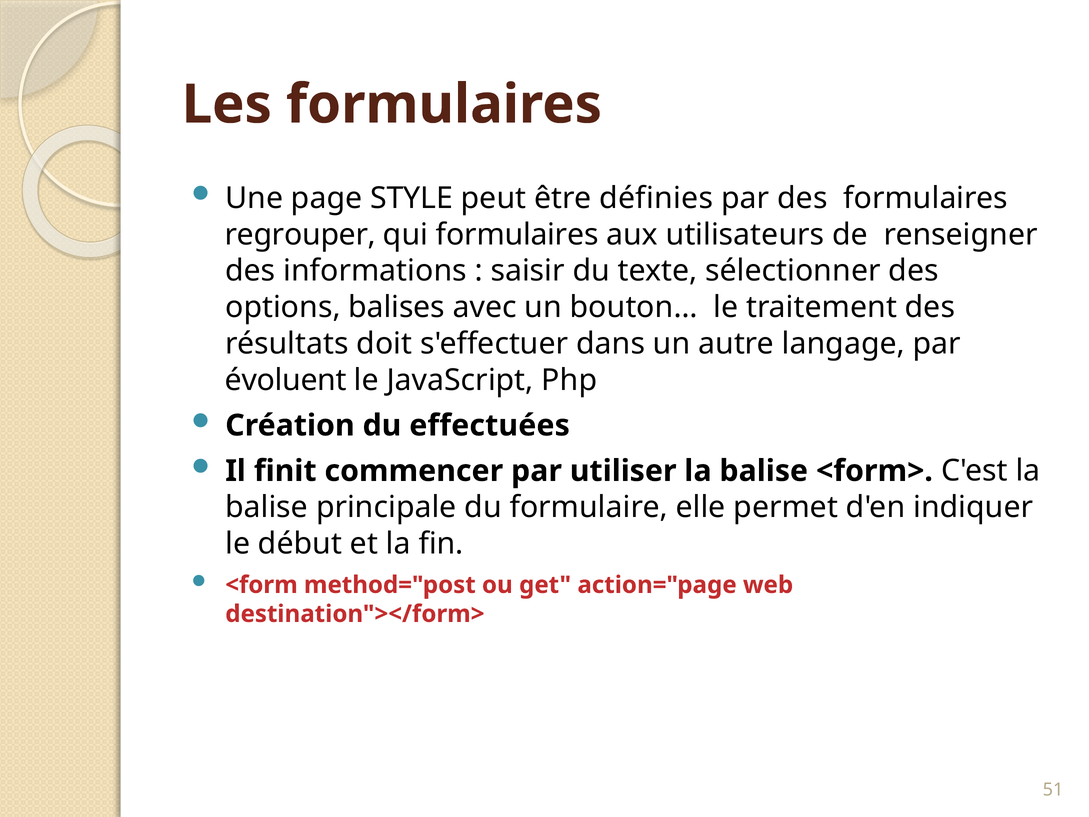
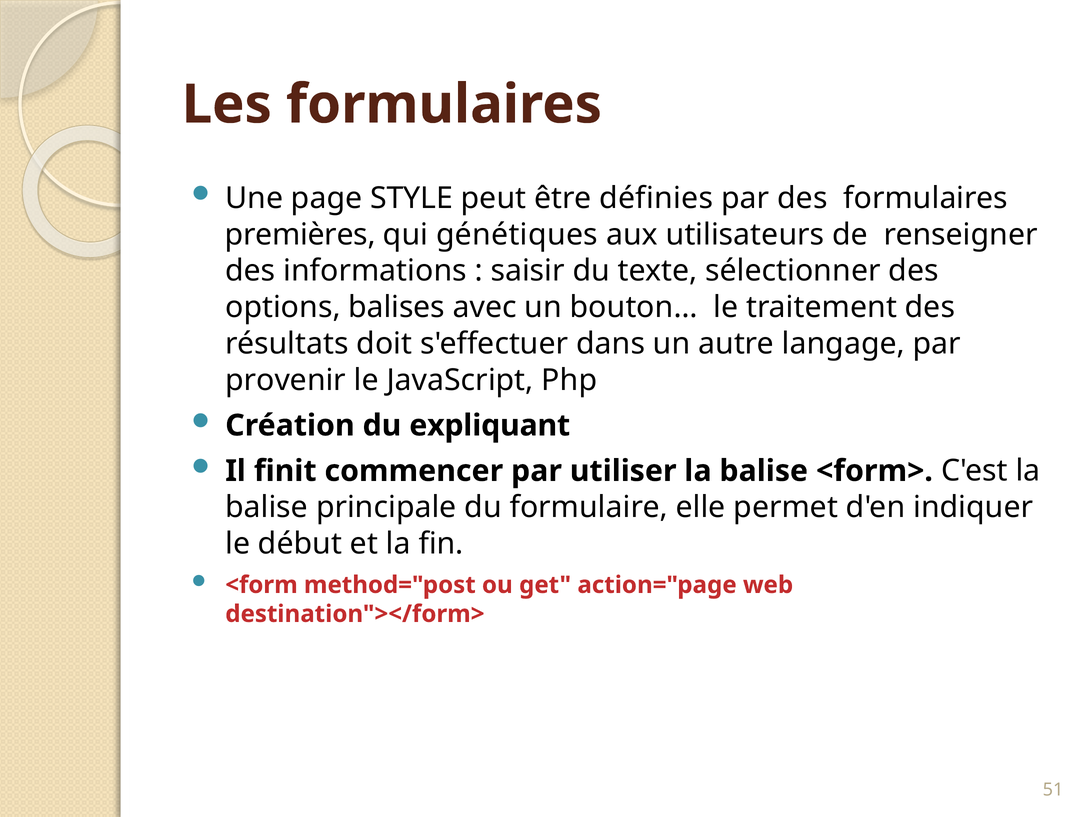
regrouper: regrouper -> premières
qui formulaires: formulaires -> génétiques
évoluent: évoluent -> provenir
effectuées: effectuées -> expliquant
